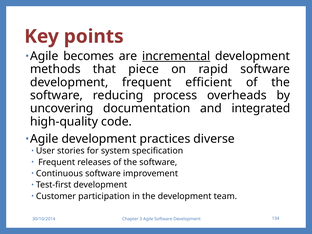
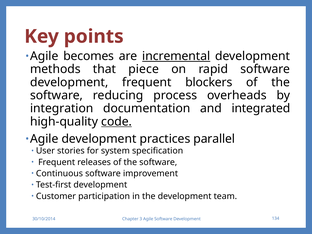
efficient: efficient -> blockers
uncovering: uncovering -> integration
code underline: none -> present
diverse: diverse -> parallel
